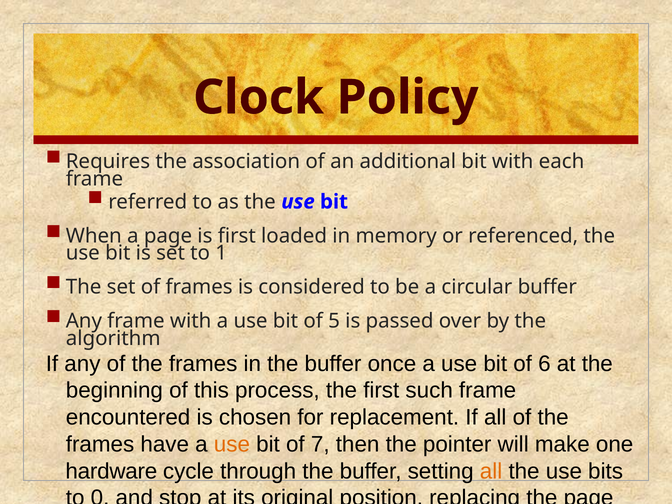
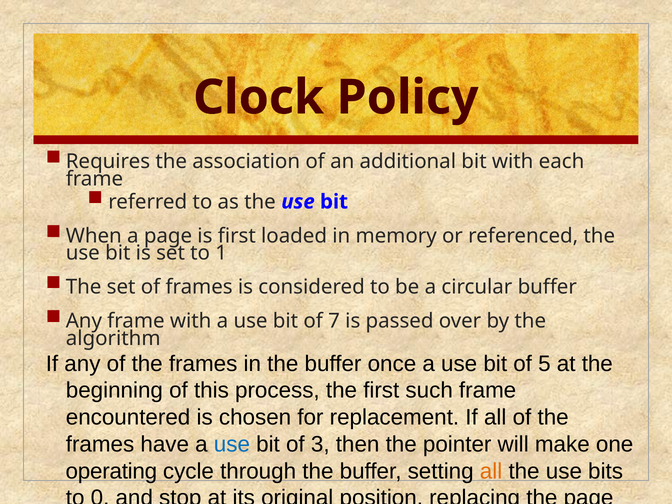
5: 5 -> 7
6: 6 -> 5
use at (232, 444) colour: orange -> blue
7: 7 -> 3
hardware: hardware -> operating
